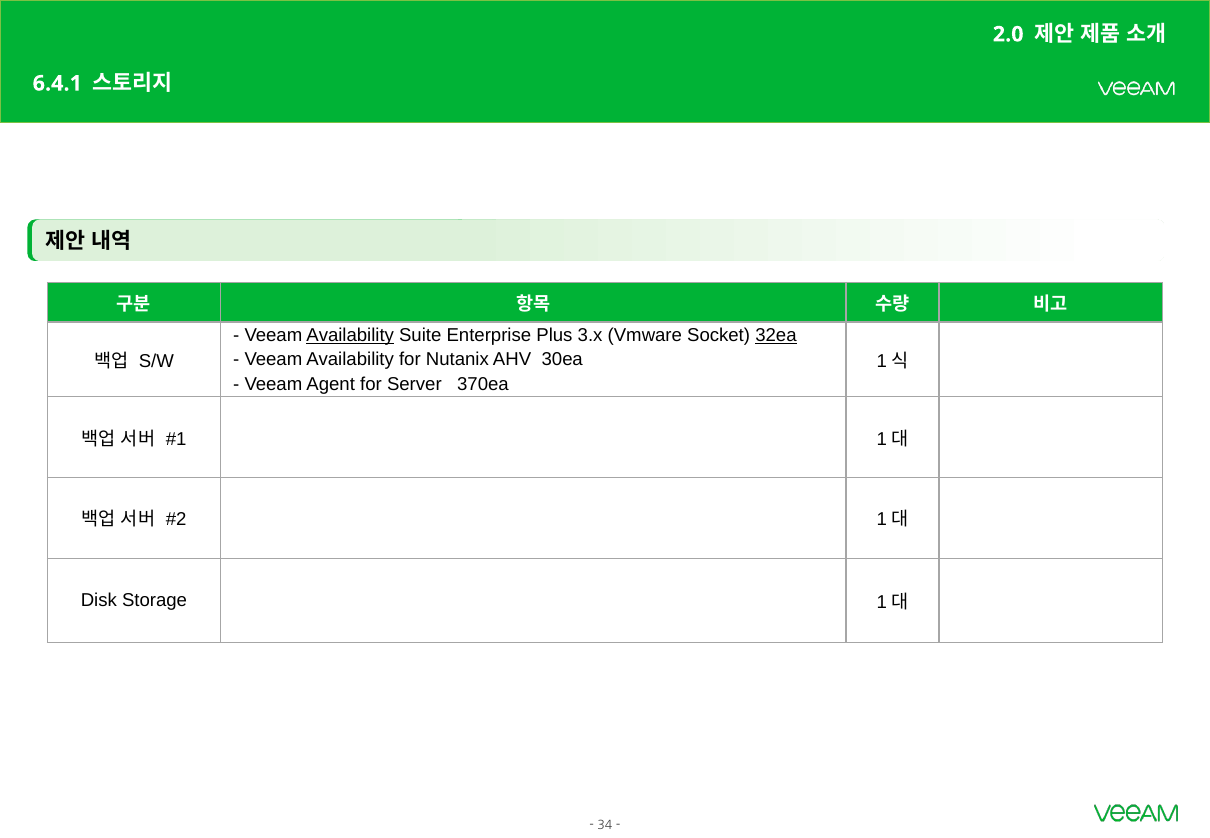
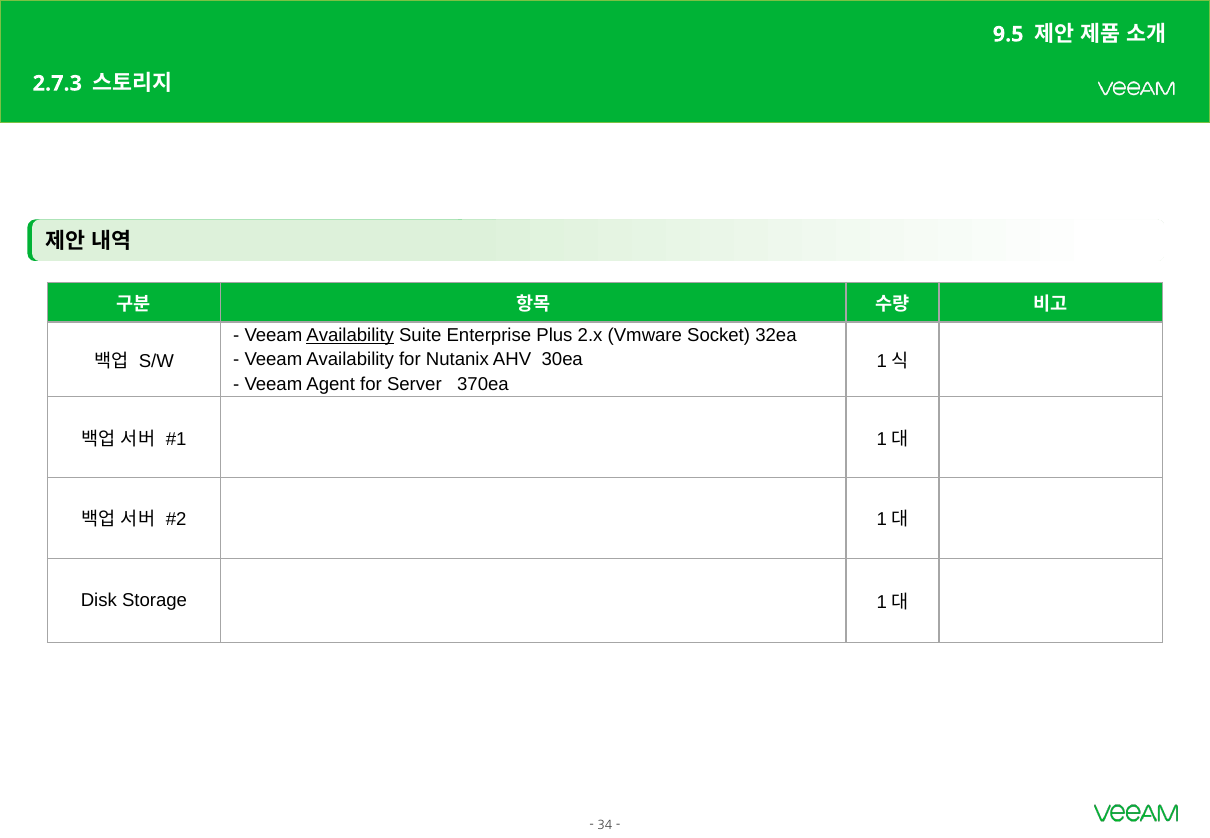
2.0: 2.0 -> 9.5
6.4.1: 6.4.1 -> 2.7.3
3.x: 3.x -> 2.x
32ea underline: present -> none
